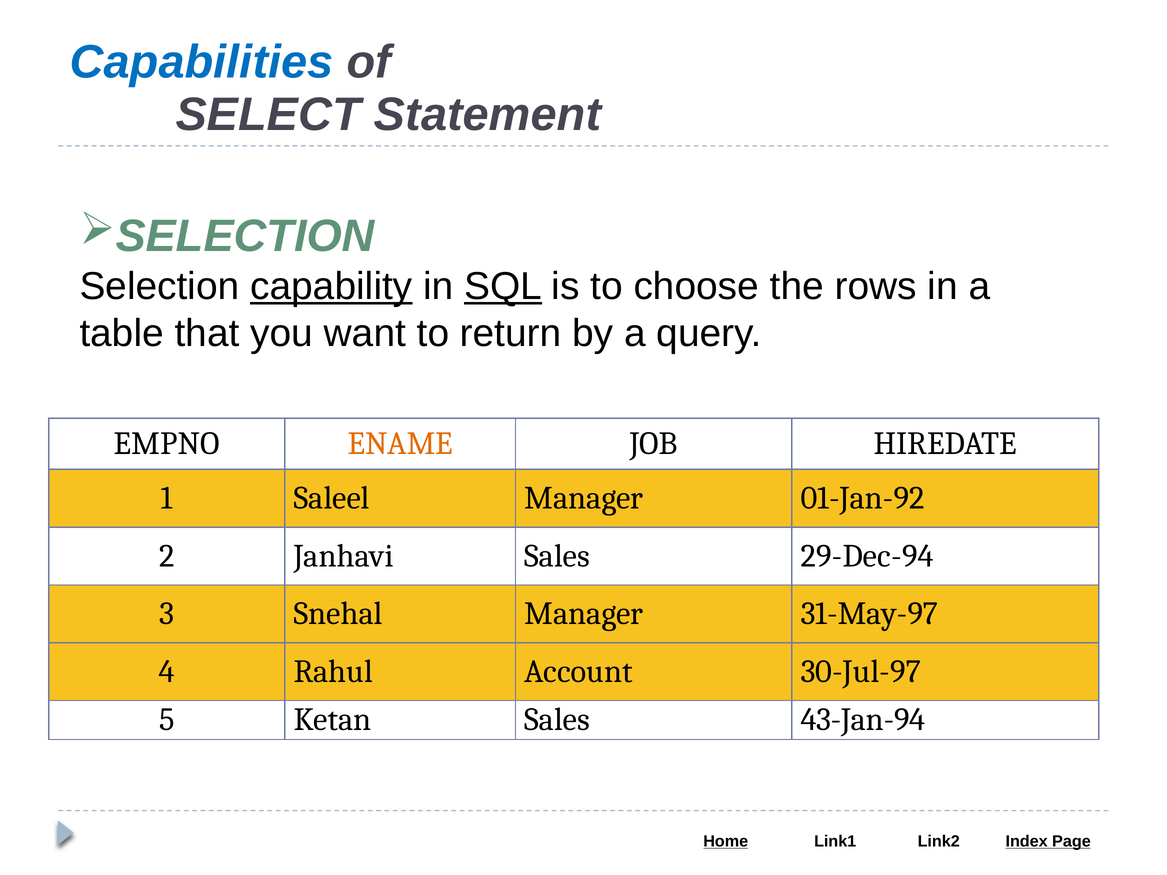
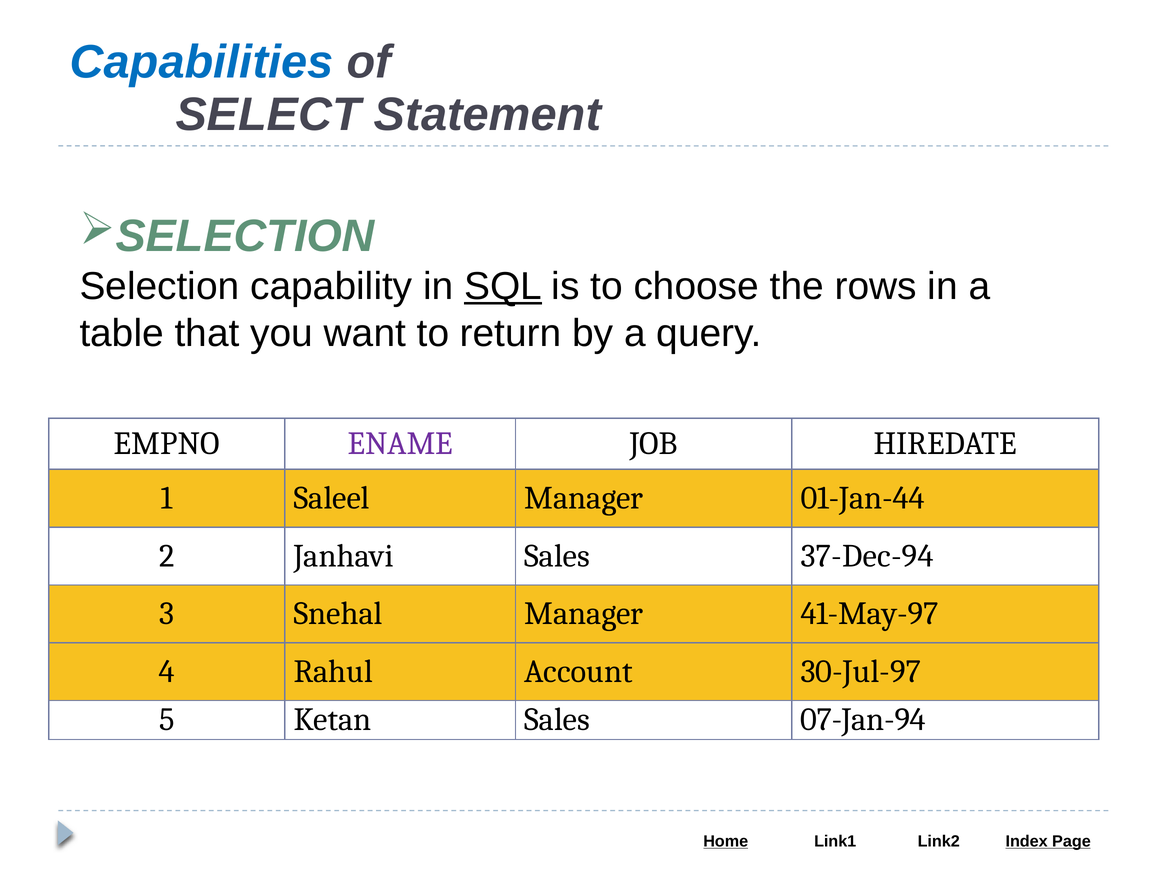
capability underline: present -> none
ENAME colour: orange -> purple
01-Jan-92: 01-Jan-92 -> 01-Jan-44
29-Dec-94: 29-Dec-94 -> 37-Dec-94
31-May-97: 31-May-97 -> 41-May-97
43-Jan-94: 43-Jan-94 -> 07-Jan-94
